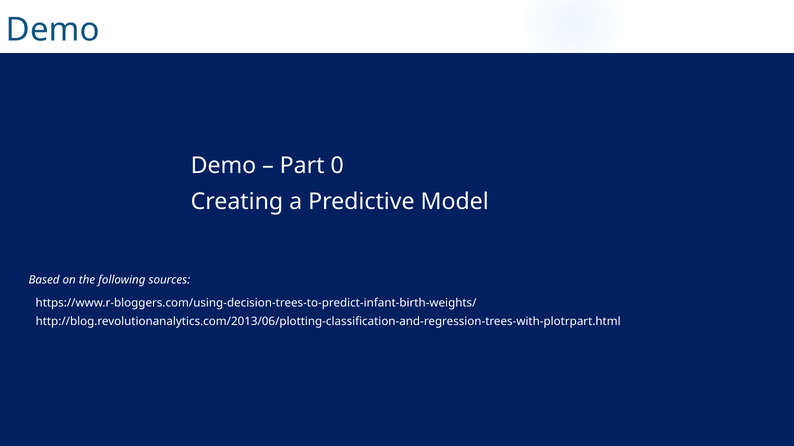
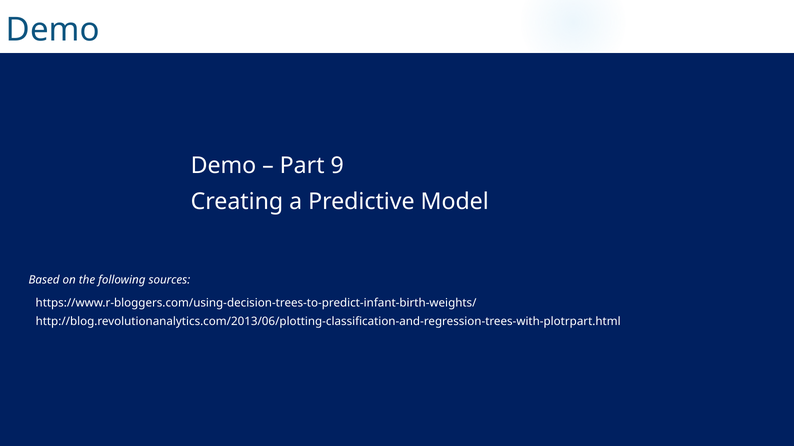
0: 0 -> 9
